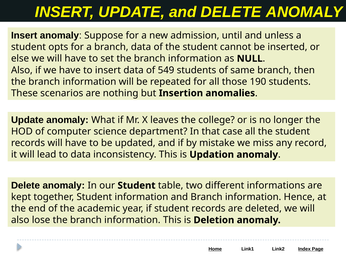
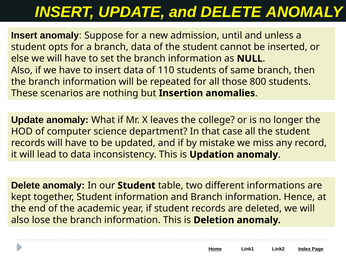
549: 549 -> 110
190: 190 -> 800
